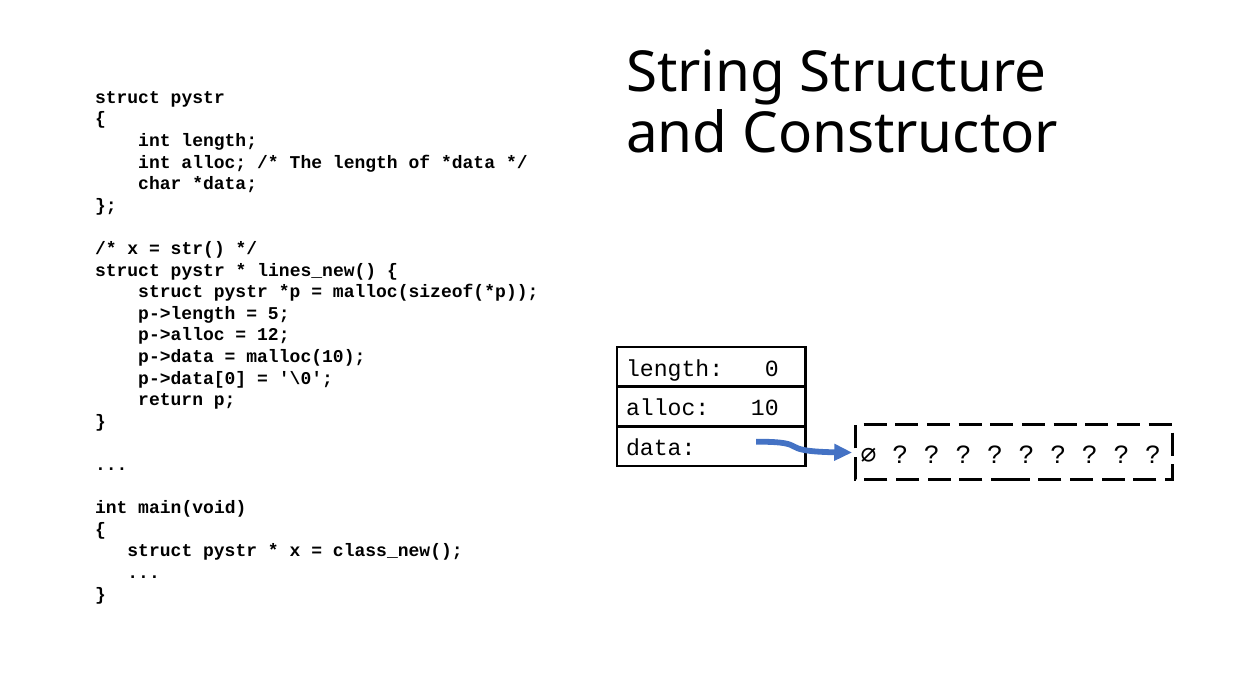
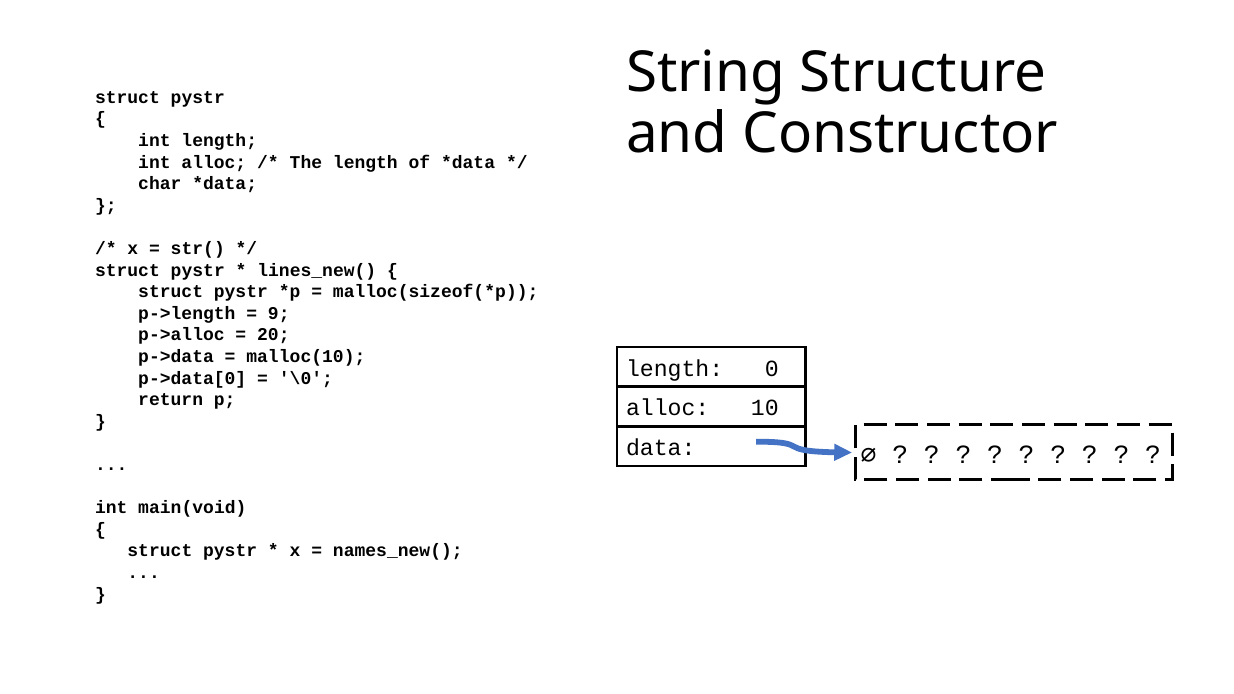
5: 5 -> 9
12: 12 -> 20
class_new(: class_new( -> names_new(
